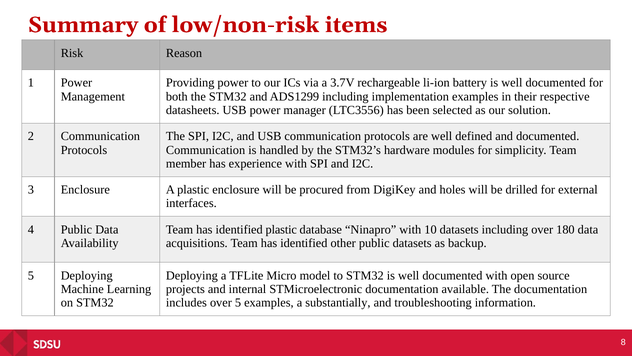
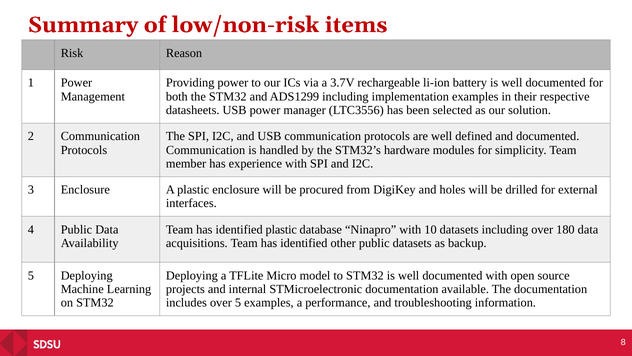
substantially: substantially -> performance
